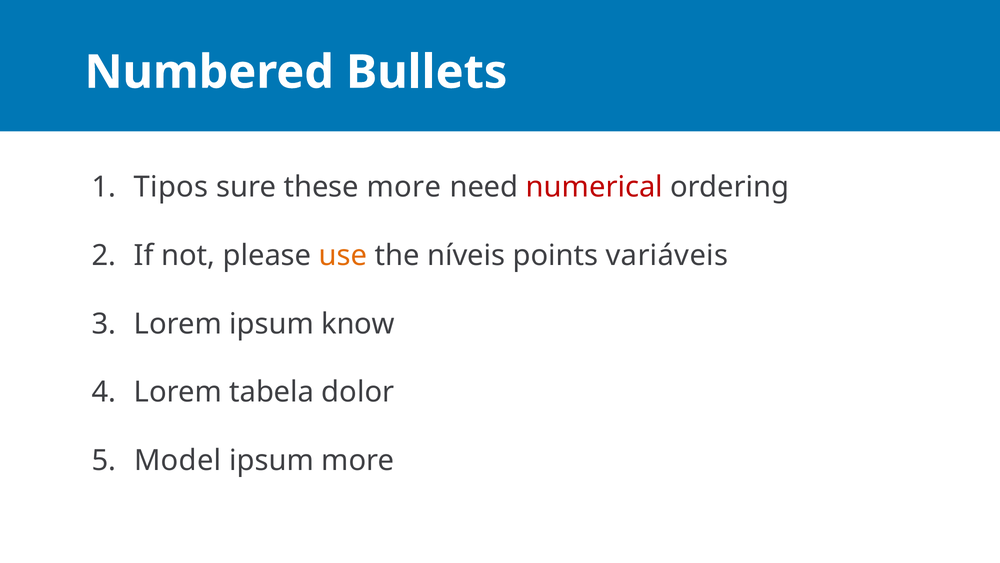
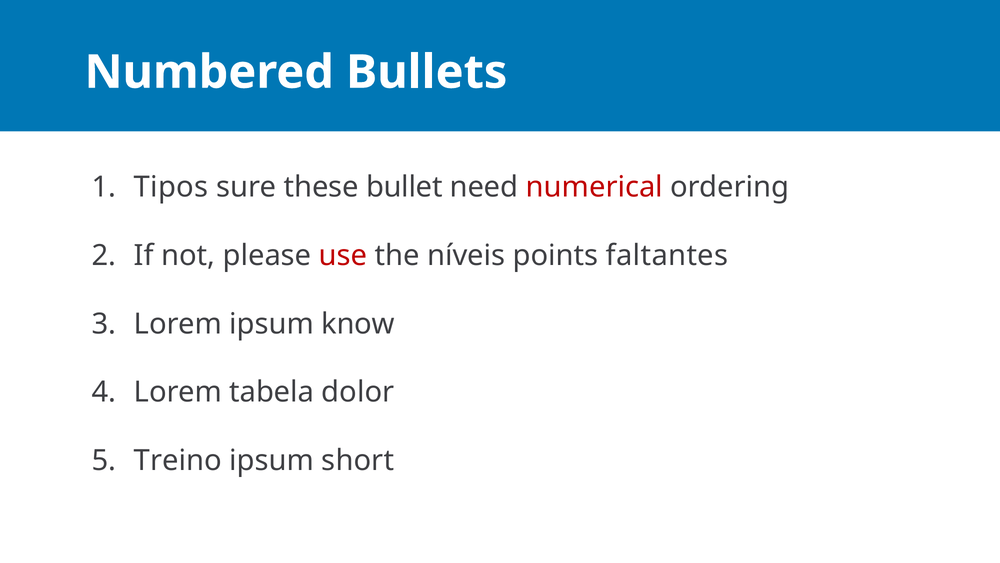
these more: more -> bullet
use colour: orange -> red
variáveis: variáveis -> faltantes
Model: Model -> Treino
ipsum more: more -> short
